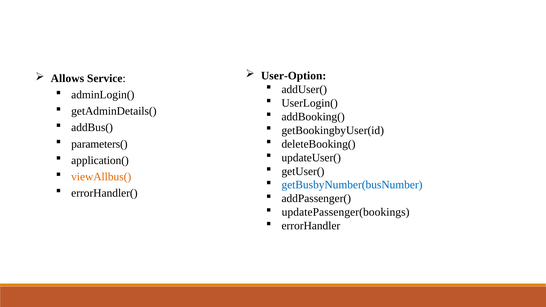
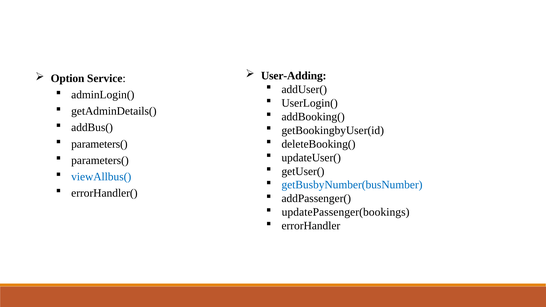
User-Option: User-Option -> User-Adding
Allows: Allows -> Option
application( at (100, 160): application( -> parameters(
viewAllbus( colour: orange -> blue
